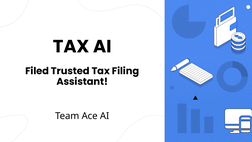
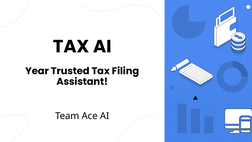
Filed: Filed -> Year
